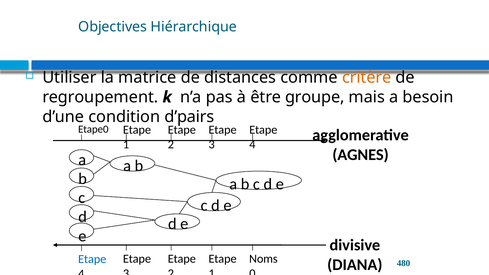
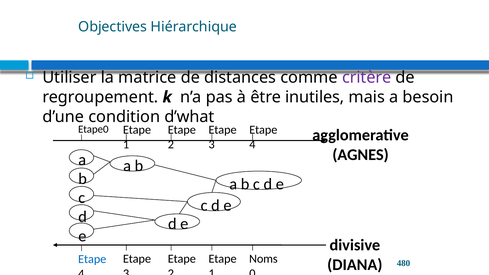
critère colour: orange -> purple
groupe: groupe -> inutiles
d’pairs: d’pairs -> d’what
